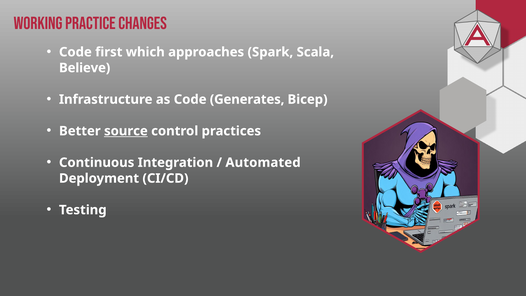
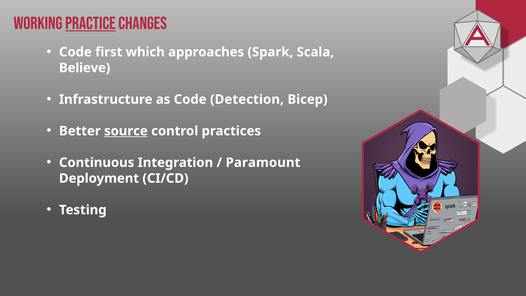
PRACTICE underline: none -> present
Generates: Generates -> Detection
Automated: Automated -> Paramount
